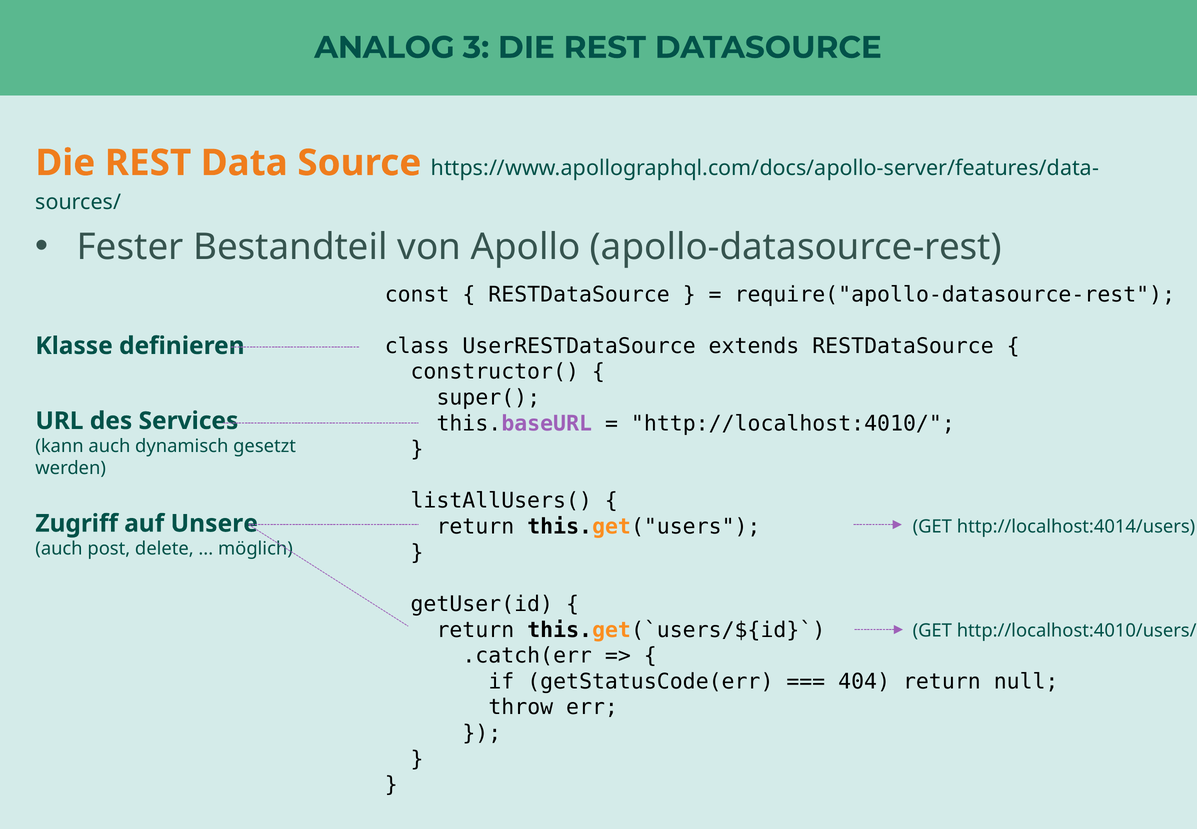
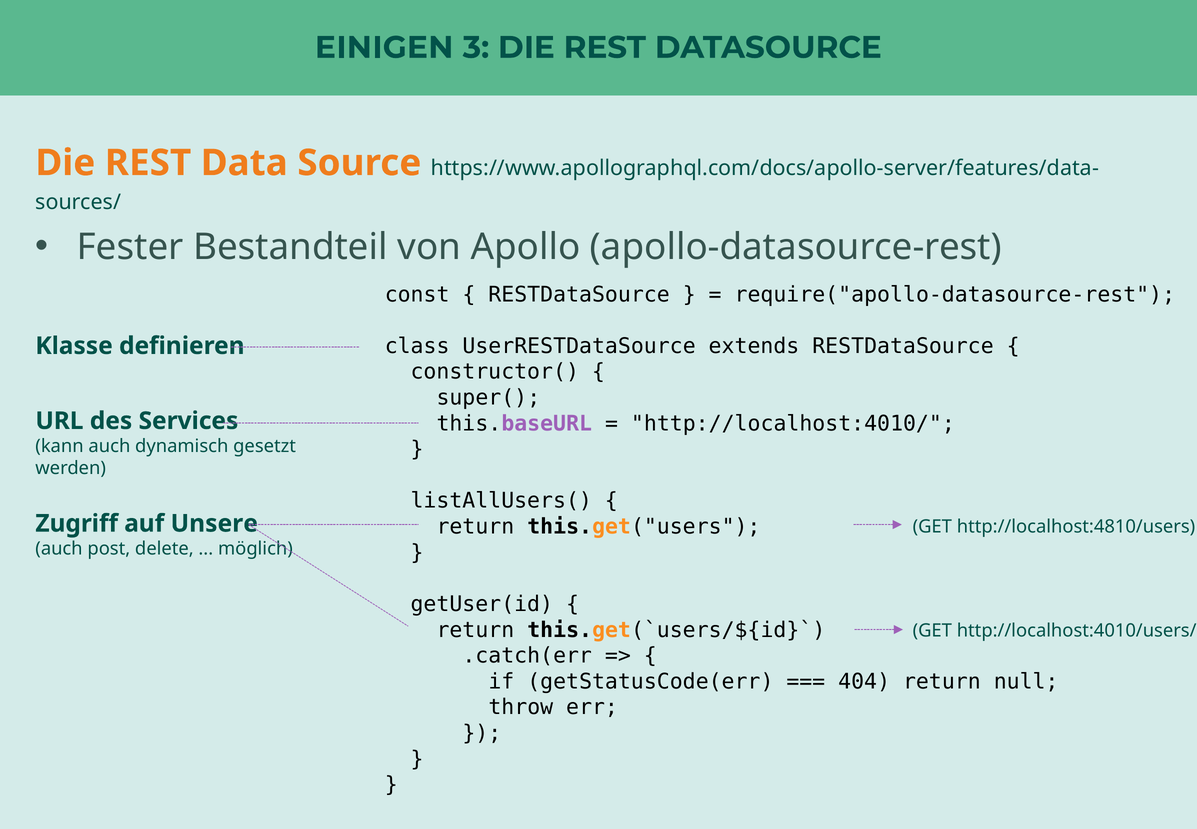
ANALOG: ANALOG -> EINIGEN
http://localhost:4014/users: http://localhost:4014/users -> http://localhost:4810/users
